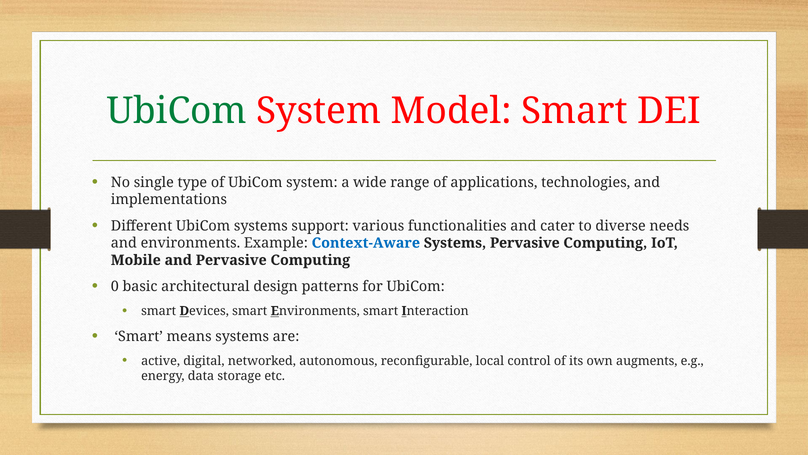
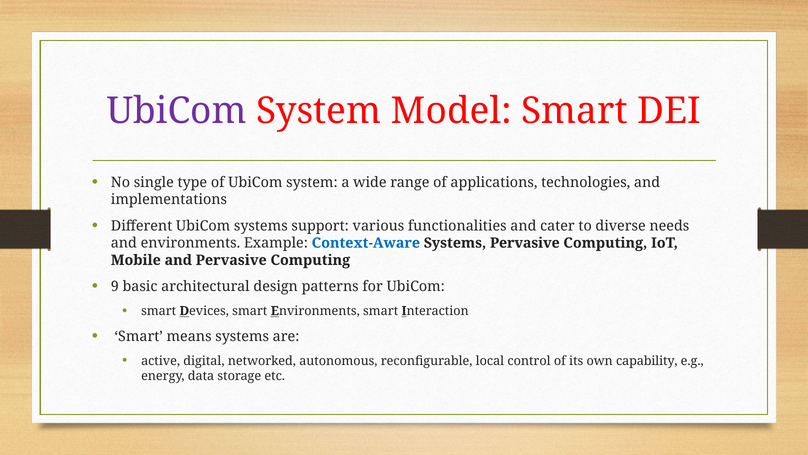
UbiCom at (177, 111) colour: green -> purple
0: 0 -> 9
augments: augments -> capability
